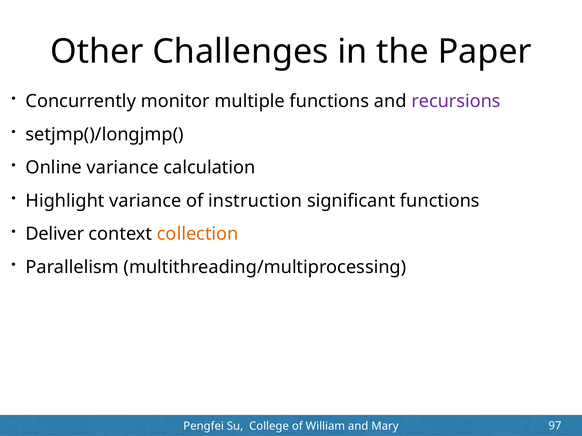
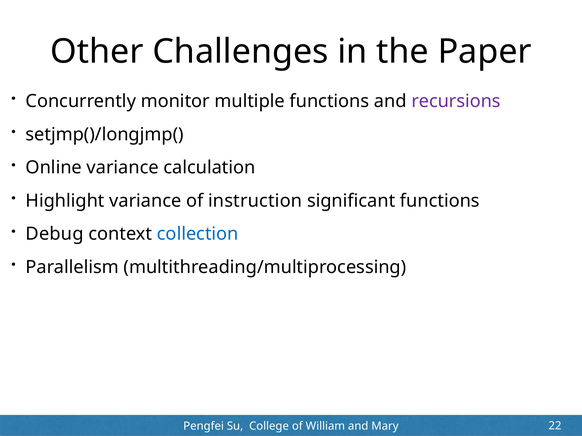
Deliver: Deliver -> Debug
collection colour: orange -> blue
97: 97 -> 22
